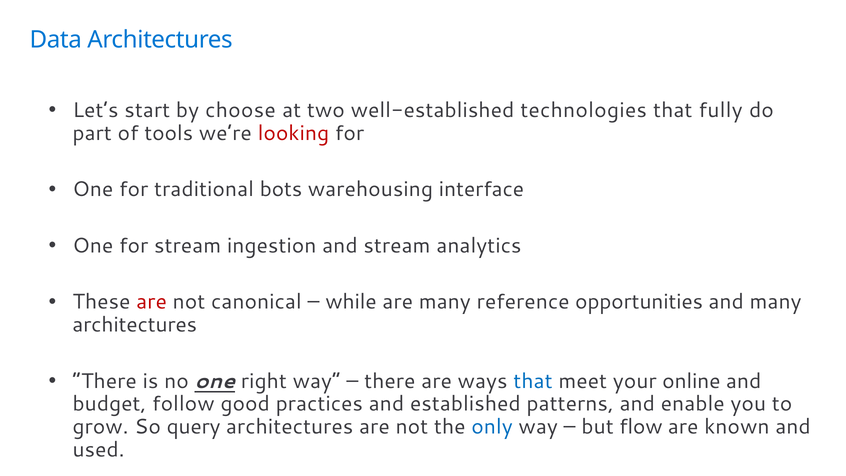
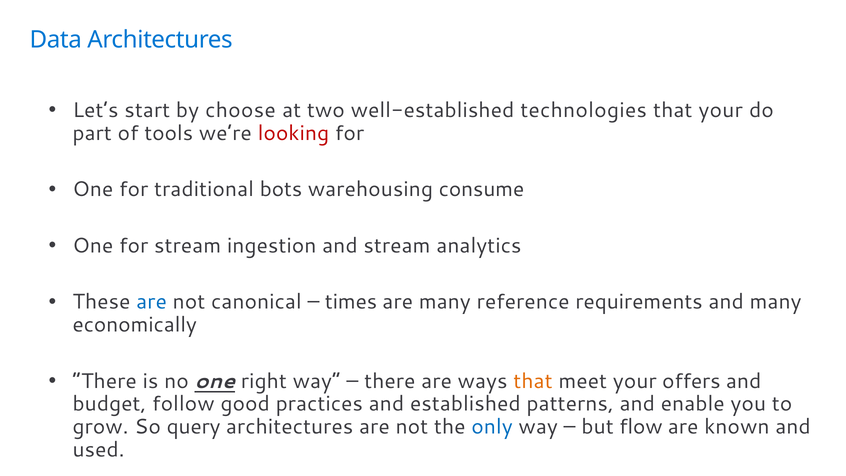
that fully: fully -> your
interface: interface -> consume
are at (152, 302) colour: red -> blue
while: while -> times
opportunities: opportunities -> requirements
architectures at (135, 325): architectures -> economically
that at (533, 381) colour: blue -> orange
online: online -> offers
